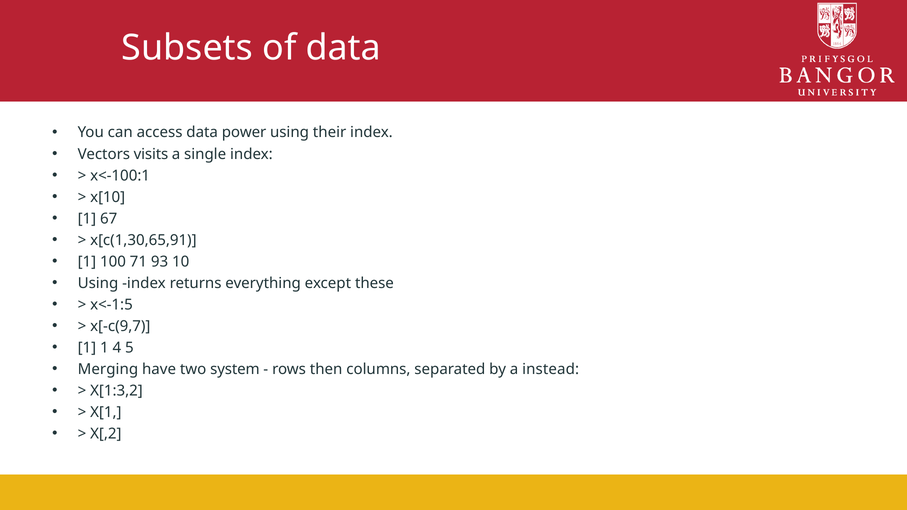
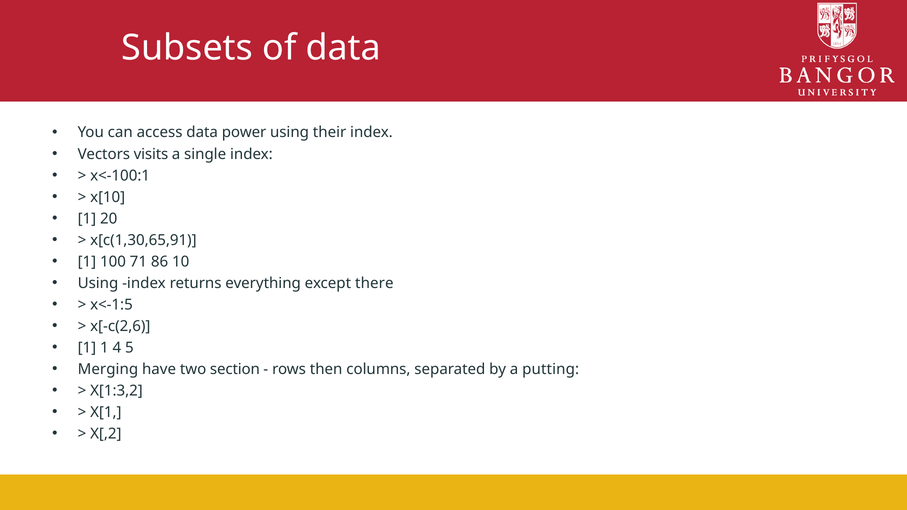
67: 67 -> 20
93: 93 -> 86
these: these -> there
x[-c(9,7: x[-c(9,7 -> x[-c(2,6
system: system -> section
instead: instead -> putting
